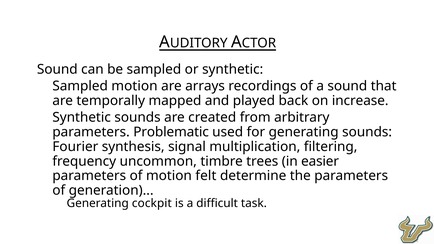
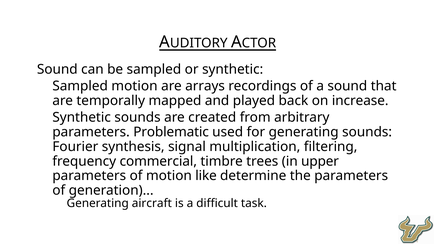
uncommon: uncommon -> commercial
easier: easier -> upper
felt: felt -> like
cockpit: cockpit -> aircraft
